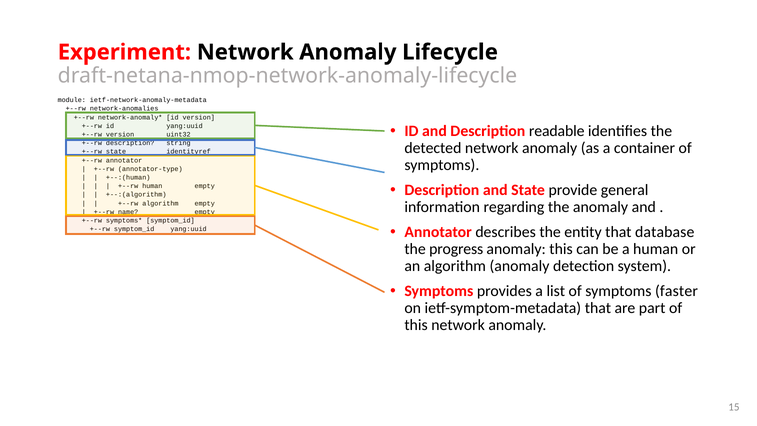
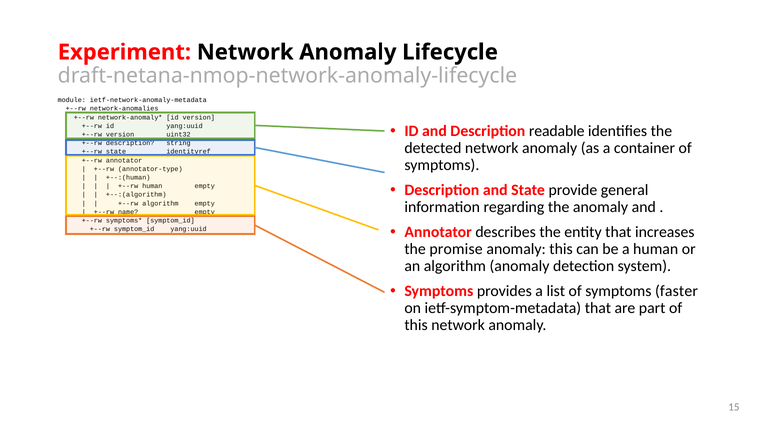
database: database -> increases
progress: progress -> promise
